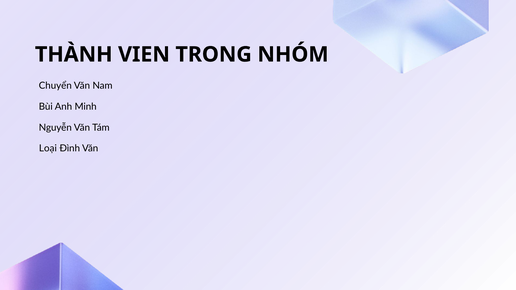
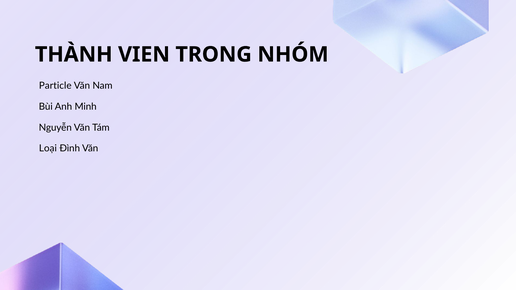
Chuyển: Chuyển -> Particle
